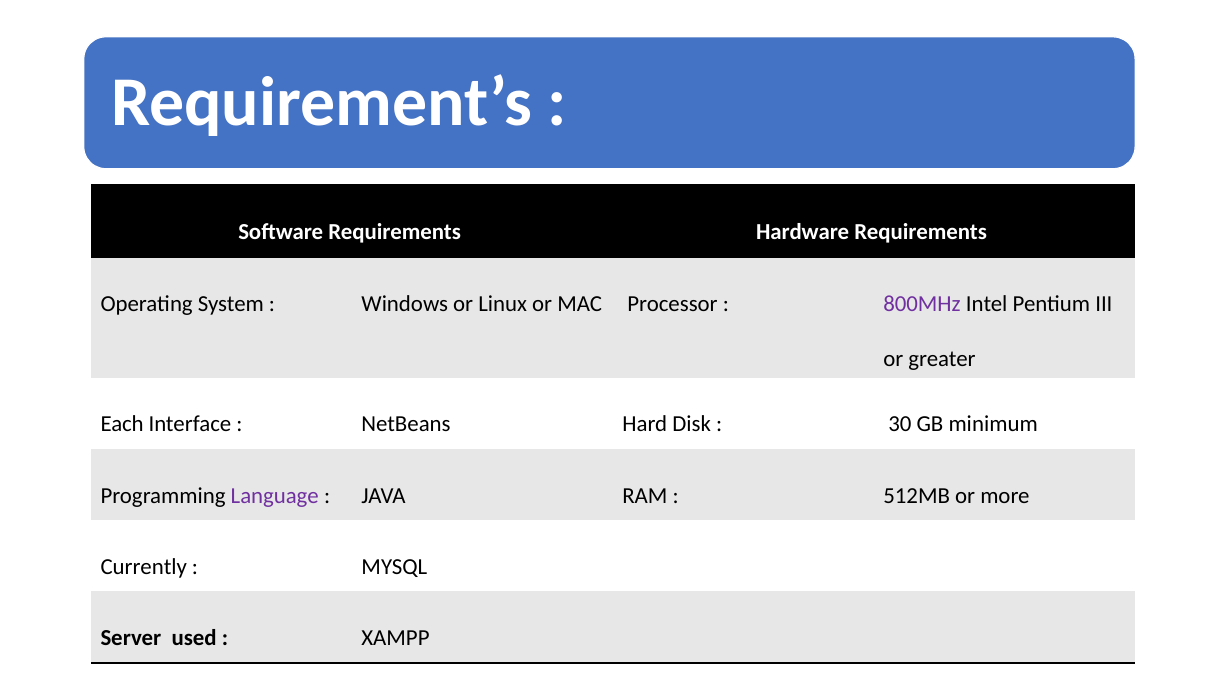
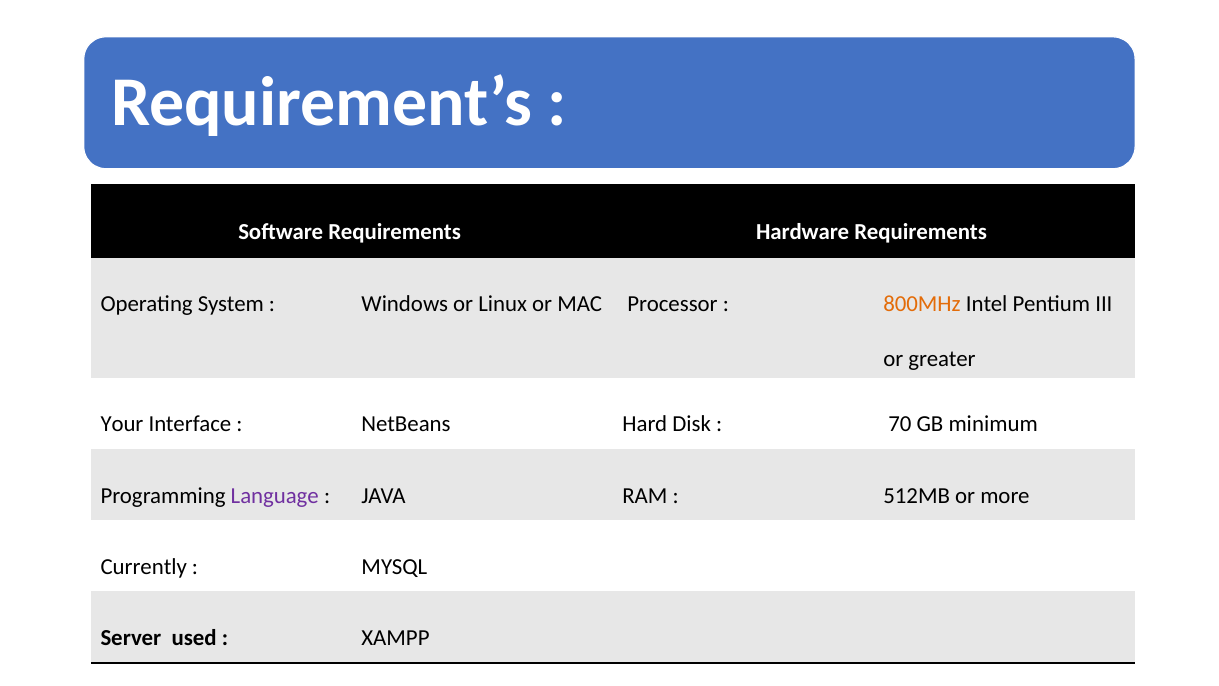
800MHz colour: purple -> orange
Each: Each -> Your
30: 30 -> 70
